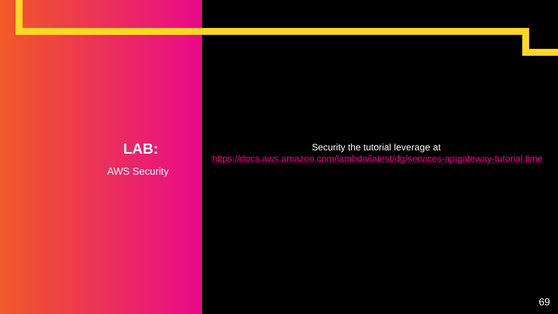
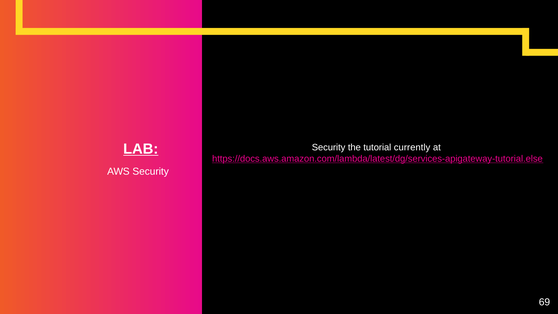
LAB underline: none -> present
leverage: leverage -> currently
https://docs.aws.amazon.com/lambda/latest/dg/services-apigateway-tutorial.time: https://docs.aws.amazon.com/lambda/latest/dg/services-apigateway-tutorial.time -> https://docs.aws.amazon.com/lambda/latest/dg/services-apigateway-tutorial.else
